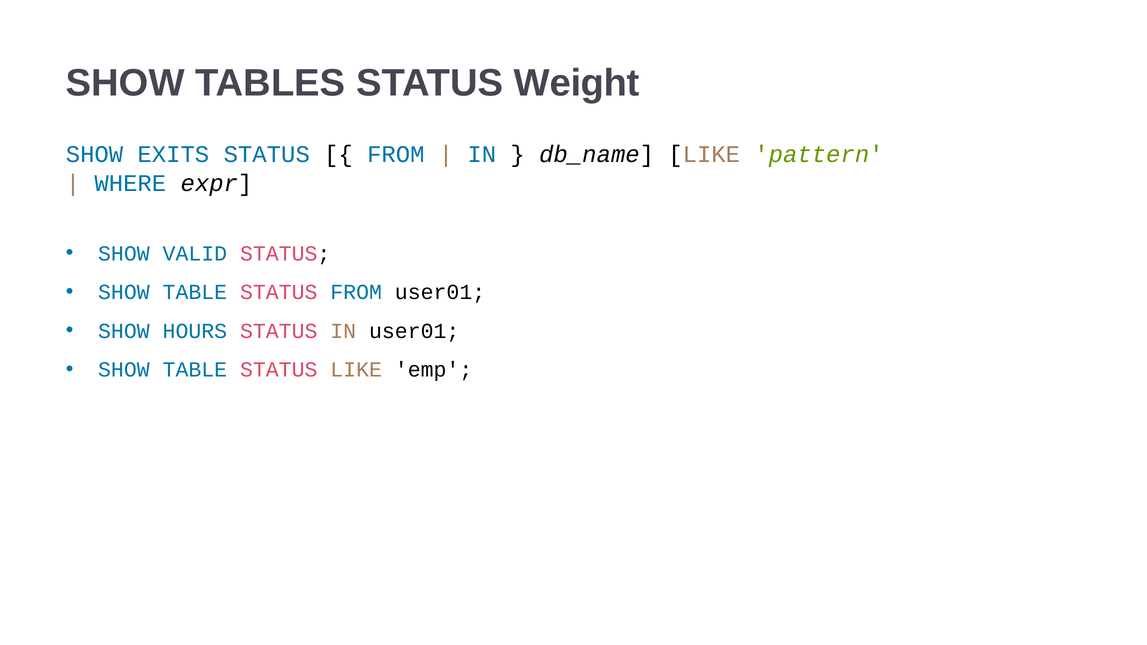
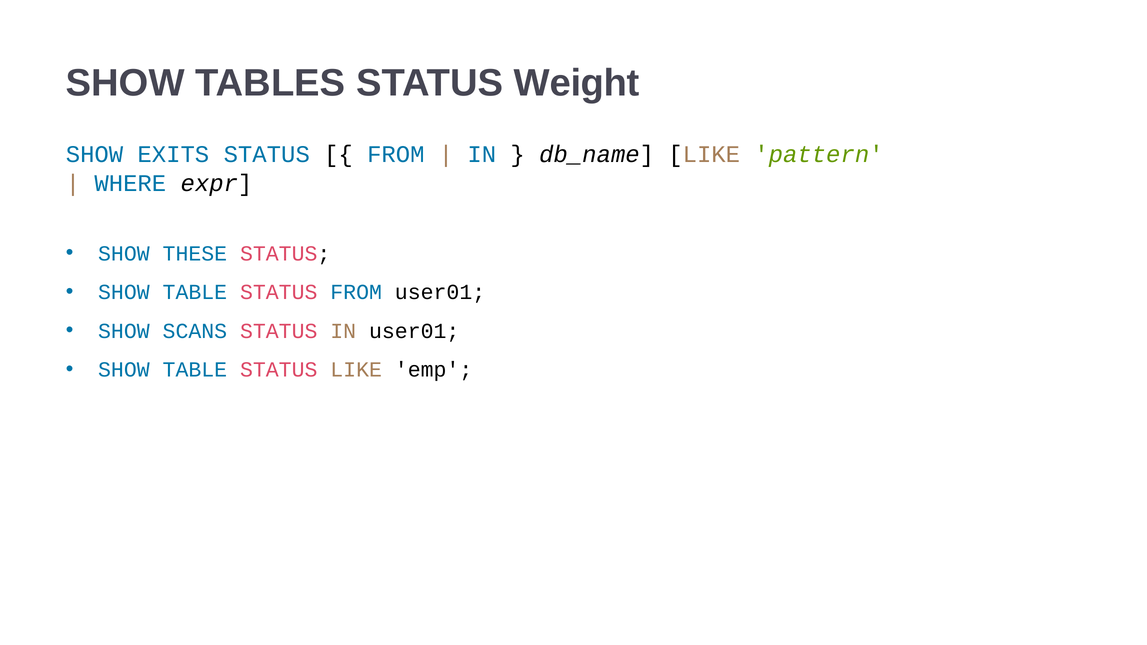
VALID: VALID -> THESE
HOURS: HOURS -> SCANS
